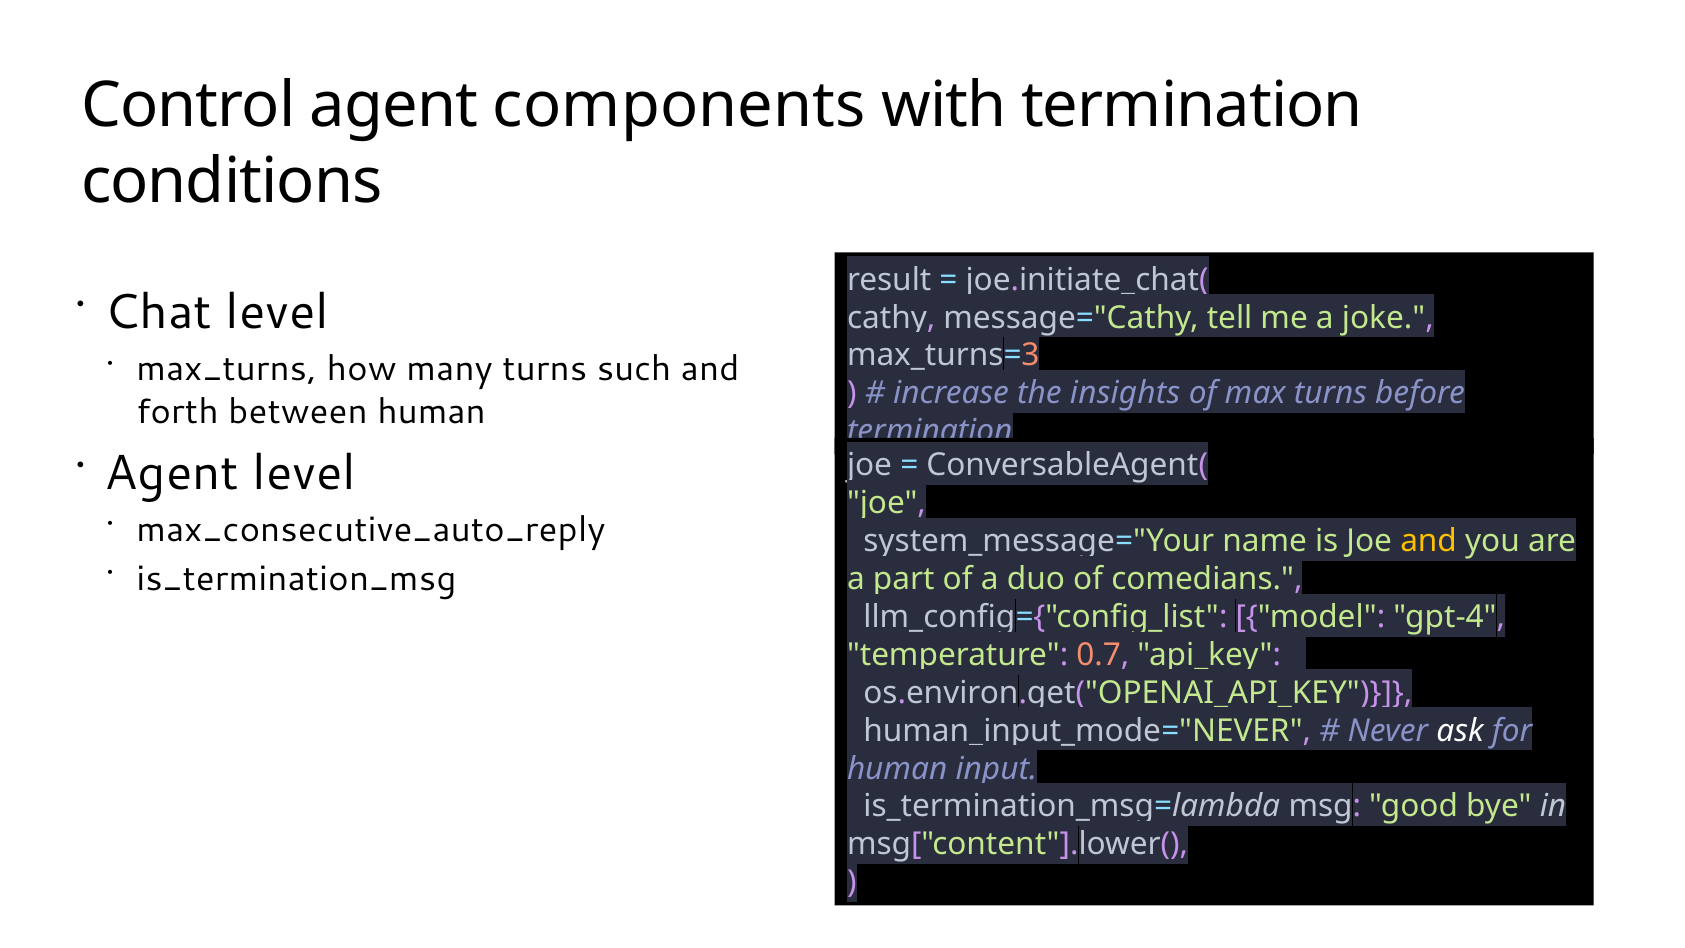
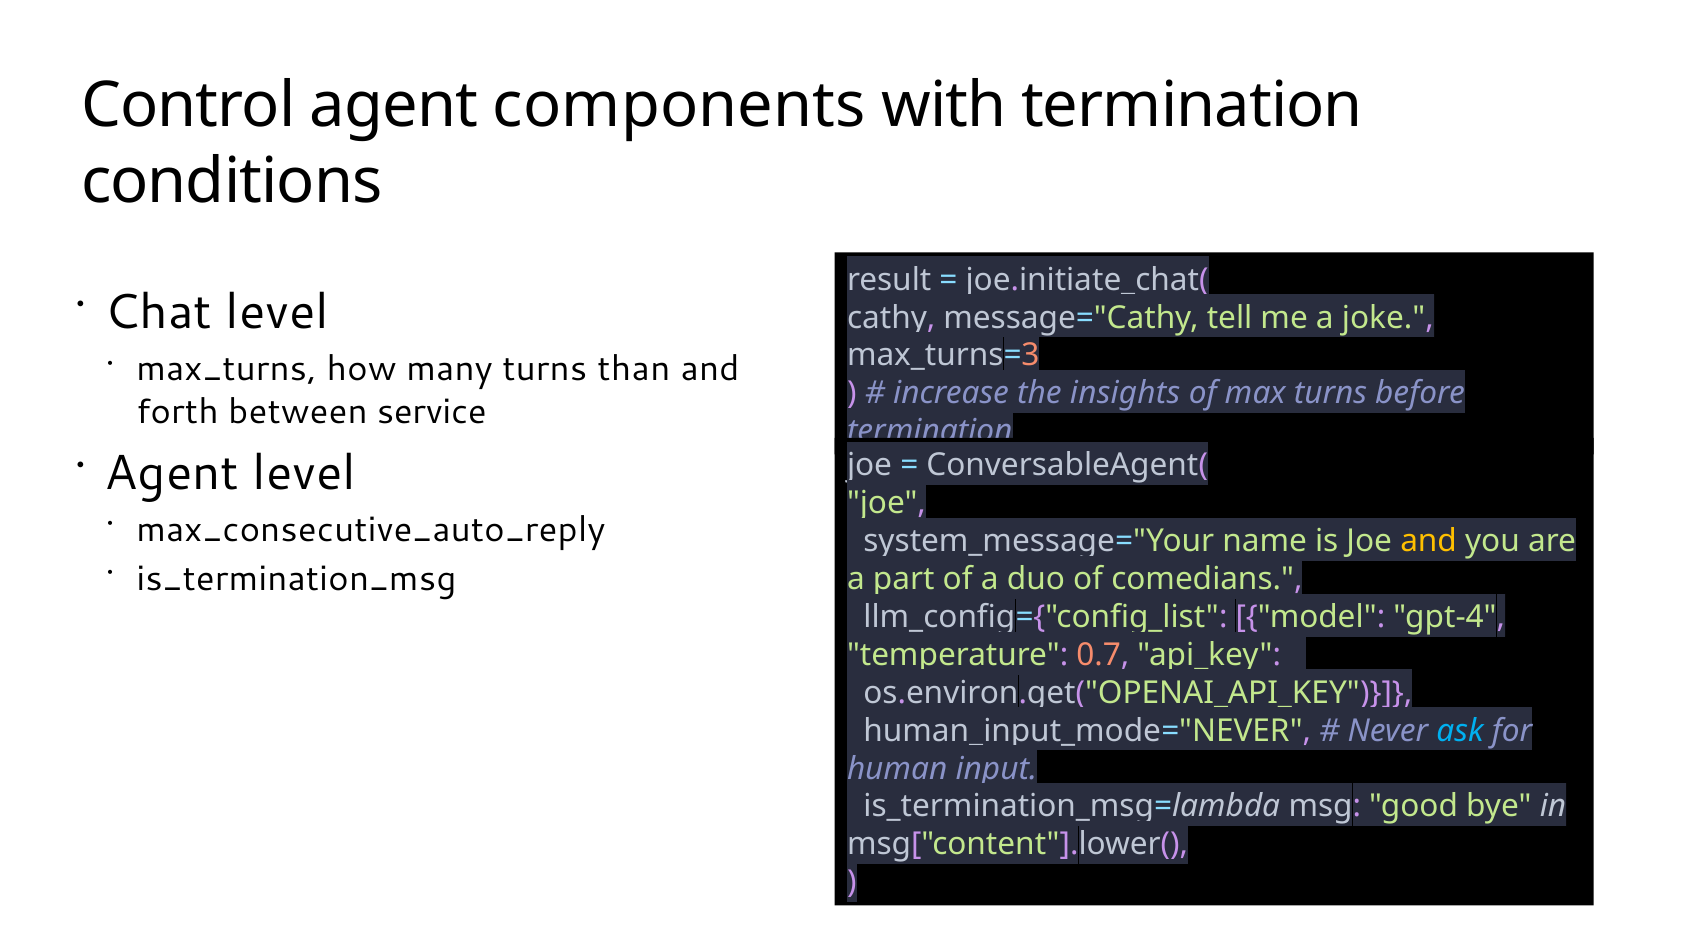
such: such -> than
between human: human -> service
ask colour: white -> light blue
